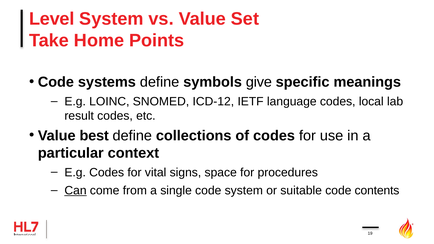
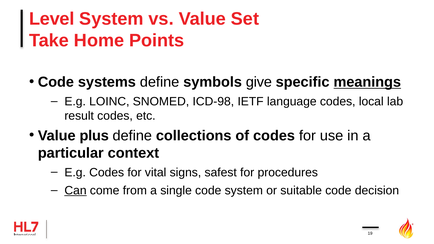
meanings underline: none -> present
ICD-12: ICD-12 -> ICD-98
best: best -> plus
space: space -> safest
contents: contents -> decision
